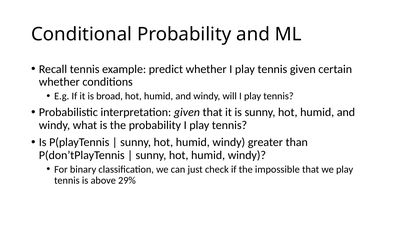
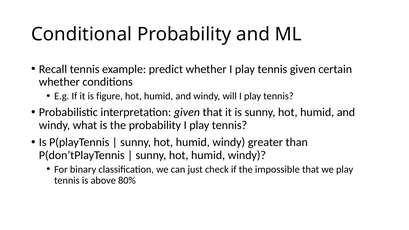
broad: broad -> figure
29%: 29% -> 80%
